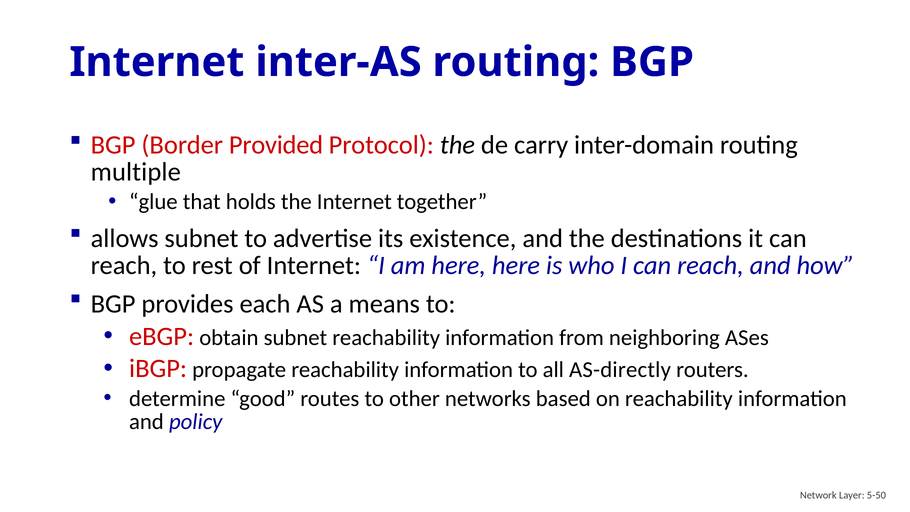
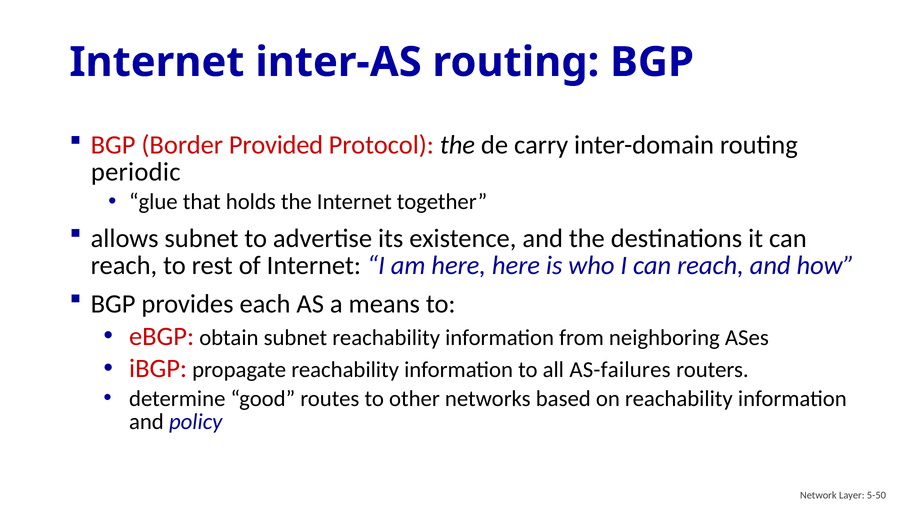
multiple: multiple -> periodic
AS-directly: AS-directly -> AS-failures
